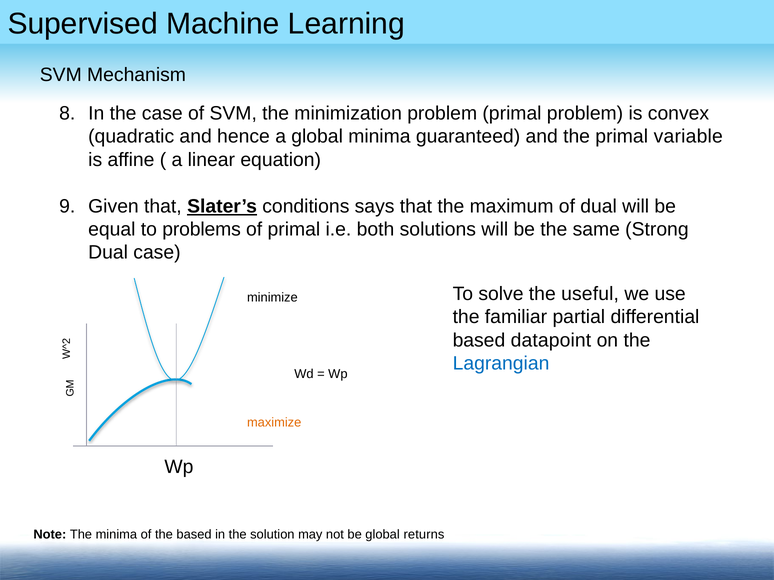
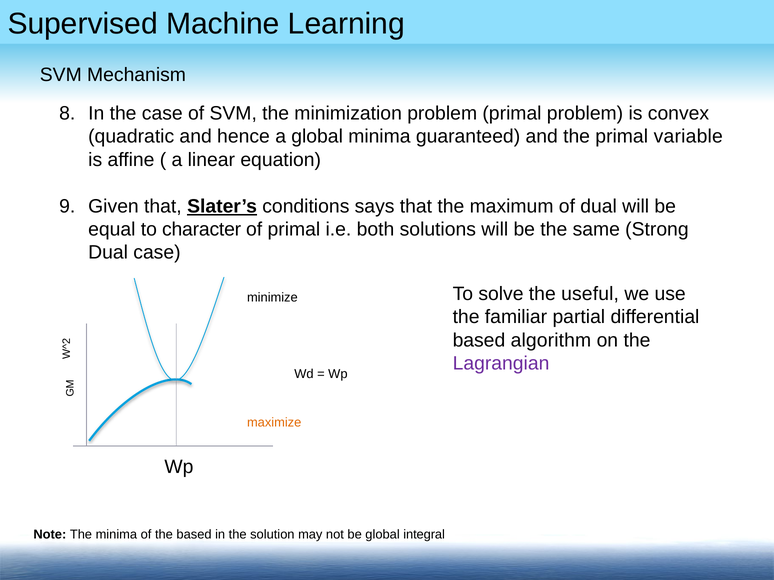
problems: problems -> character
datapoint: datapoint -> algorithm
Lagrangian colour: blue -> purple
returns: returns -> integral
